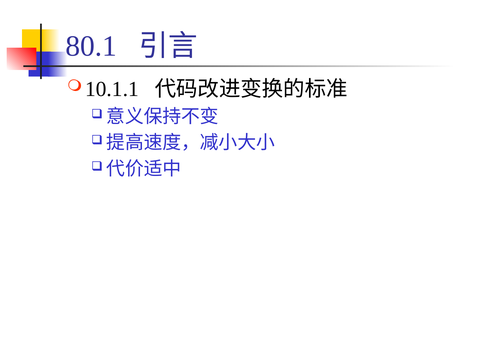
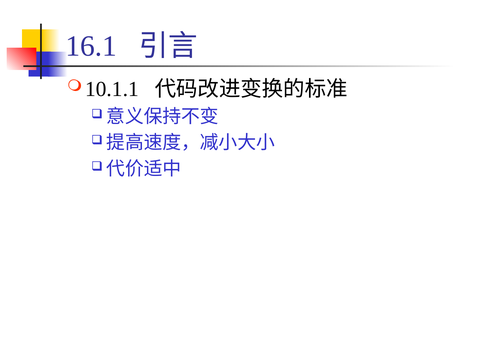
80.1: 80.1 -> 16.1
